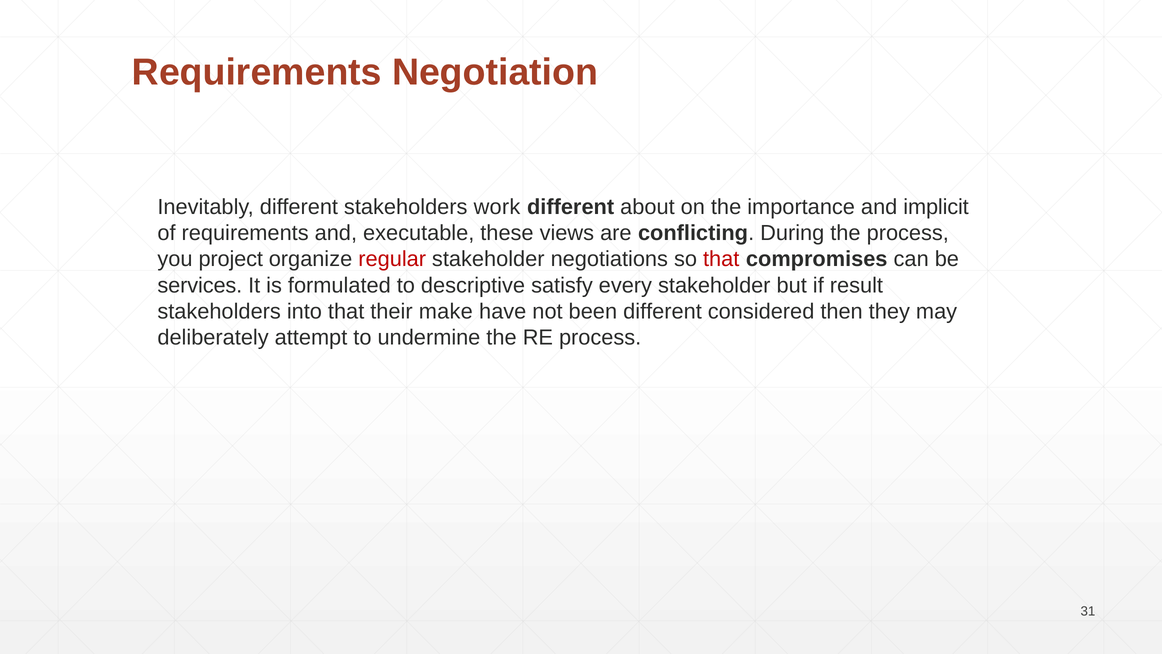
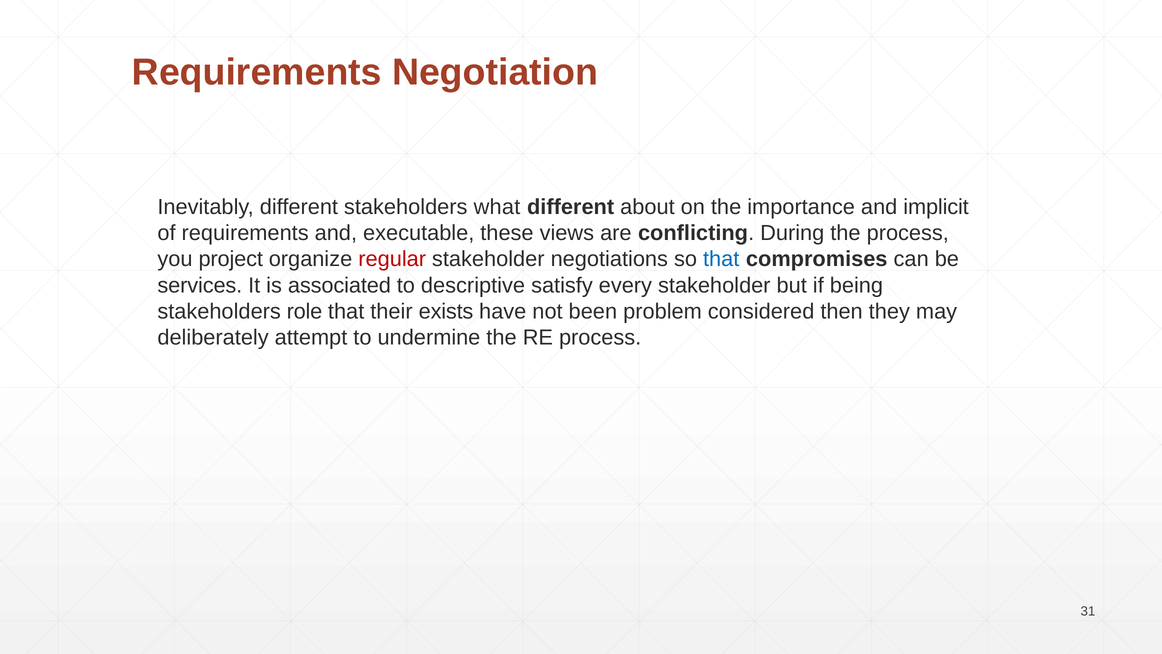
work: work -> what
that at (721, 259) colour: red -> blue
formulated: formulated -> associated
result: result -> being
into: into -> role
make: make -> exists
been different: different -> problem
